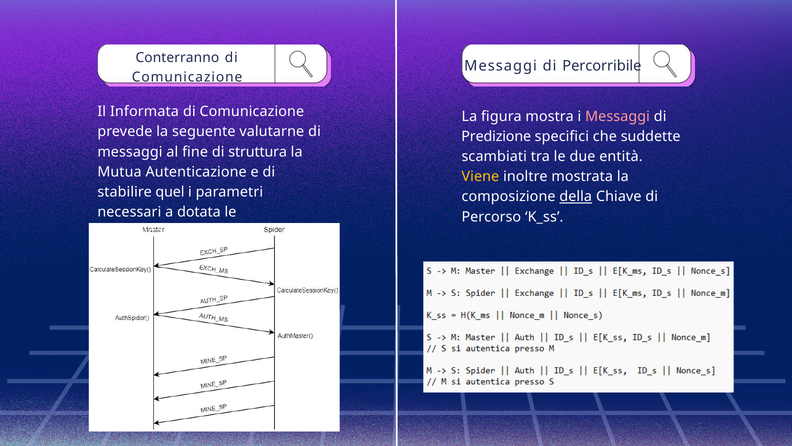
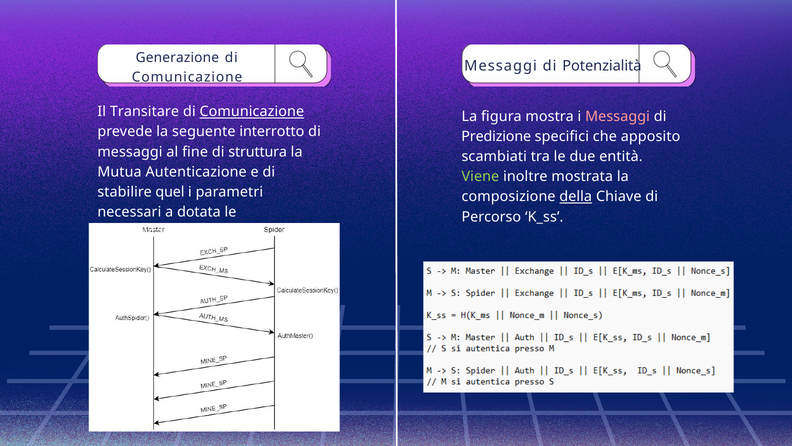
Conterranno: Conterranno -> Generazione
Percorribile: Percorribile -> Potenzialità
Informata: Informata -> Transitare
Comunicazione at (252, 112) underline: none -> present
valutarne: valutarne -> interrotto
suddette: suddette -> apposito
Viene colour: yellow -> light green
